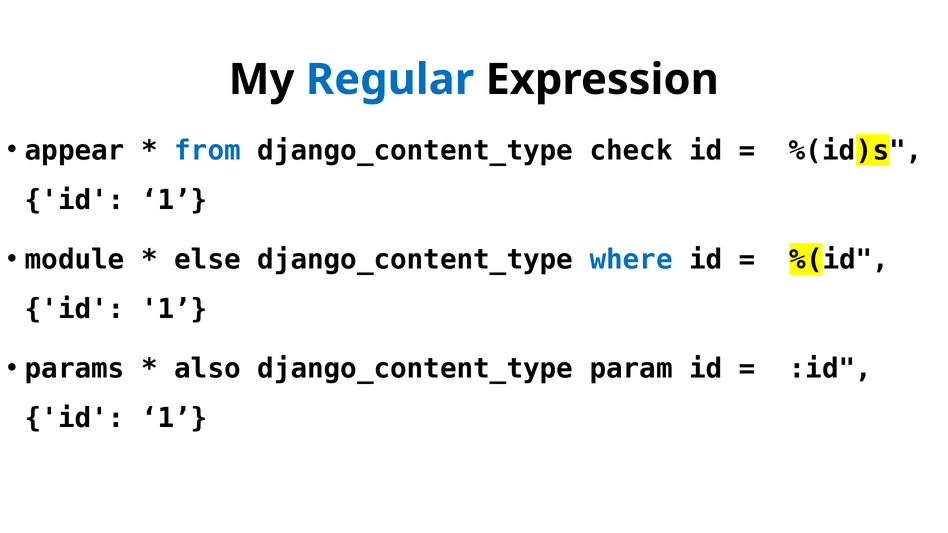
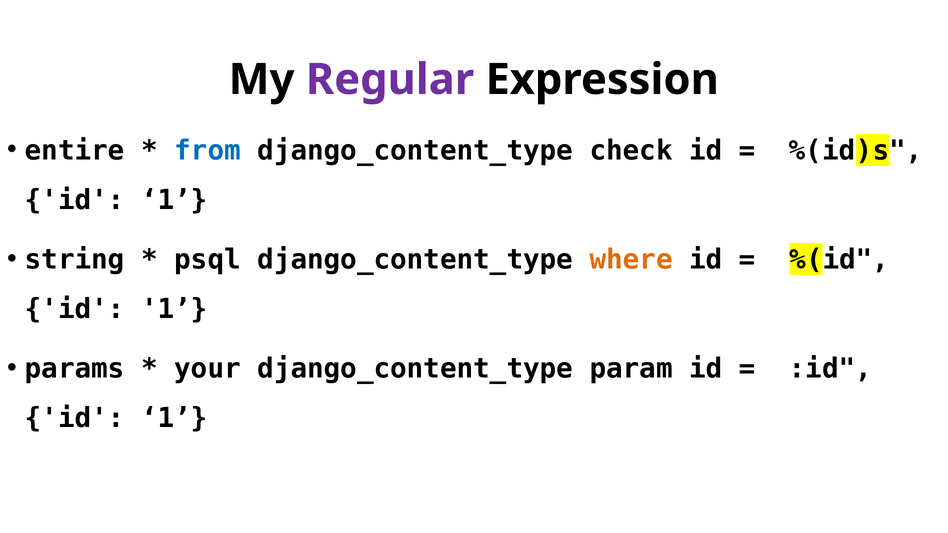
Regular colour: blue -> purple
appear: appear -> entire
module: module -> string
else: else -> psql
where colour: blue -> orange
also: also -> your
